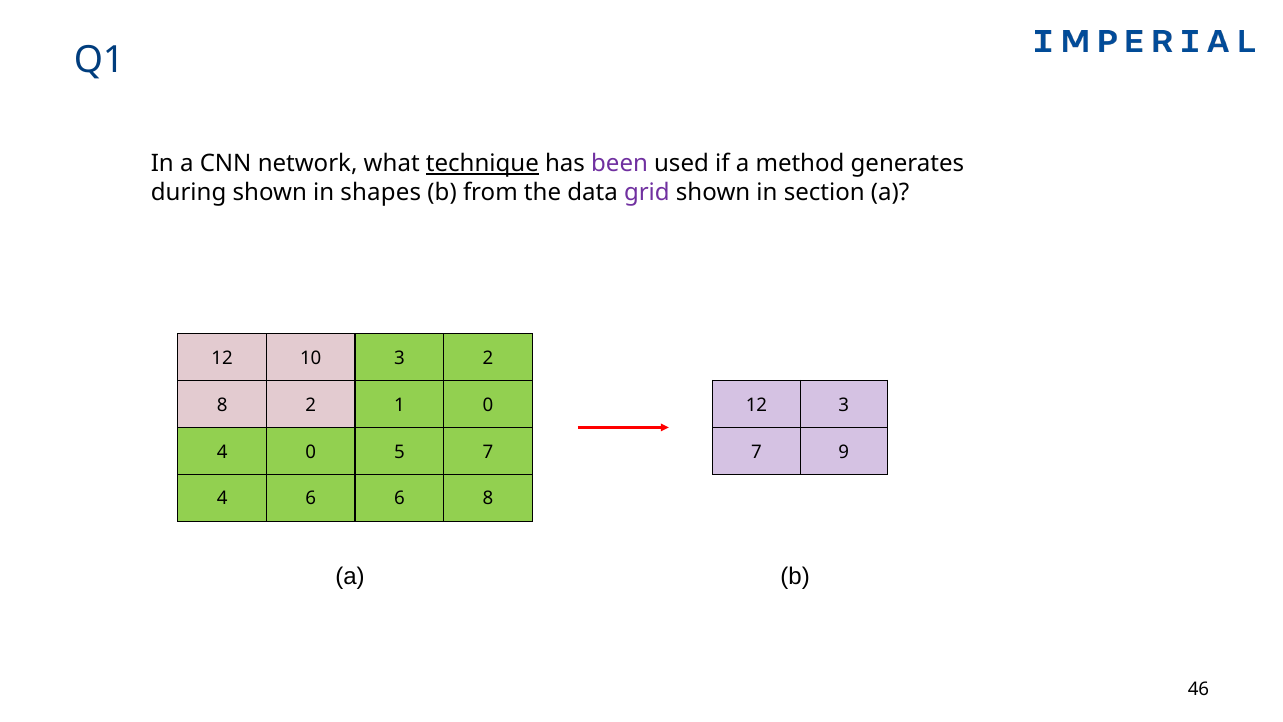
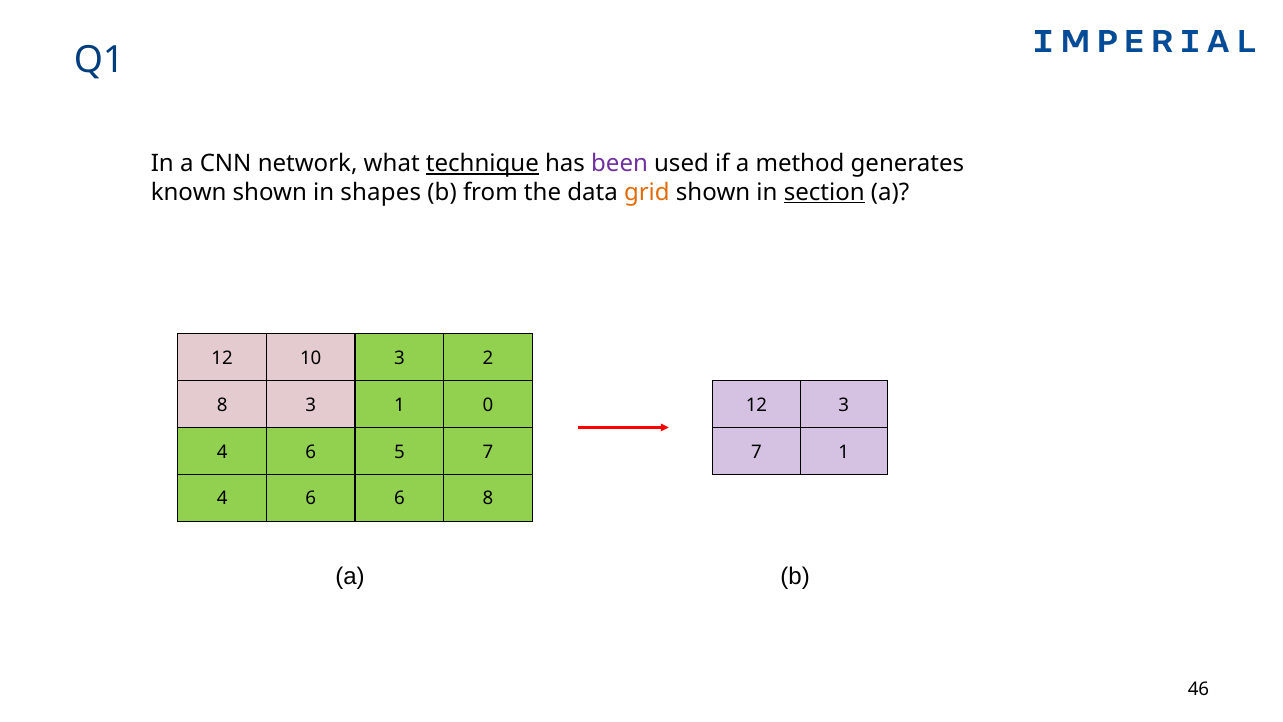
during: during -> known
grid colour: purple -> orange
section underline: none -> present
8 2: 2 -> 3
0 at (311, 452): 0 -> 6
7 9: 9 -> 1
